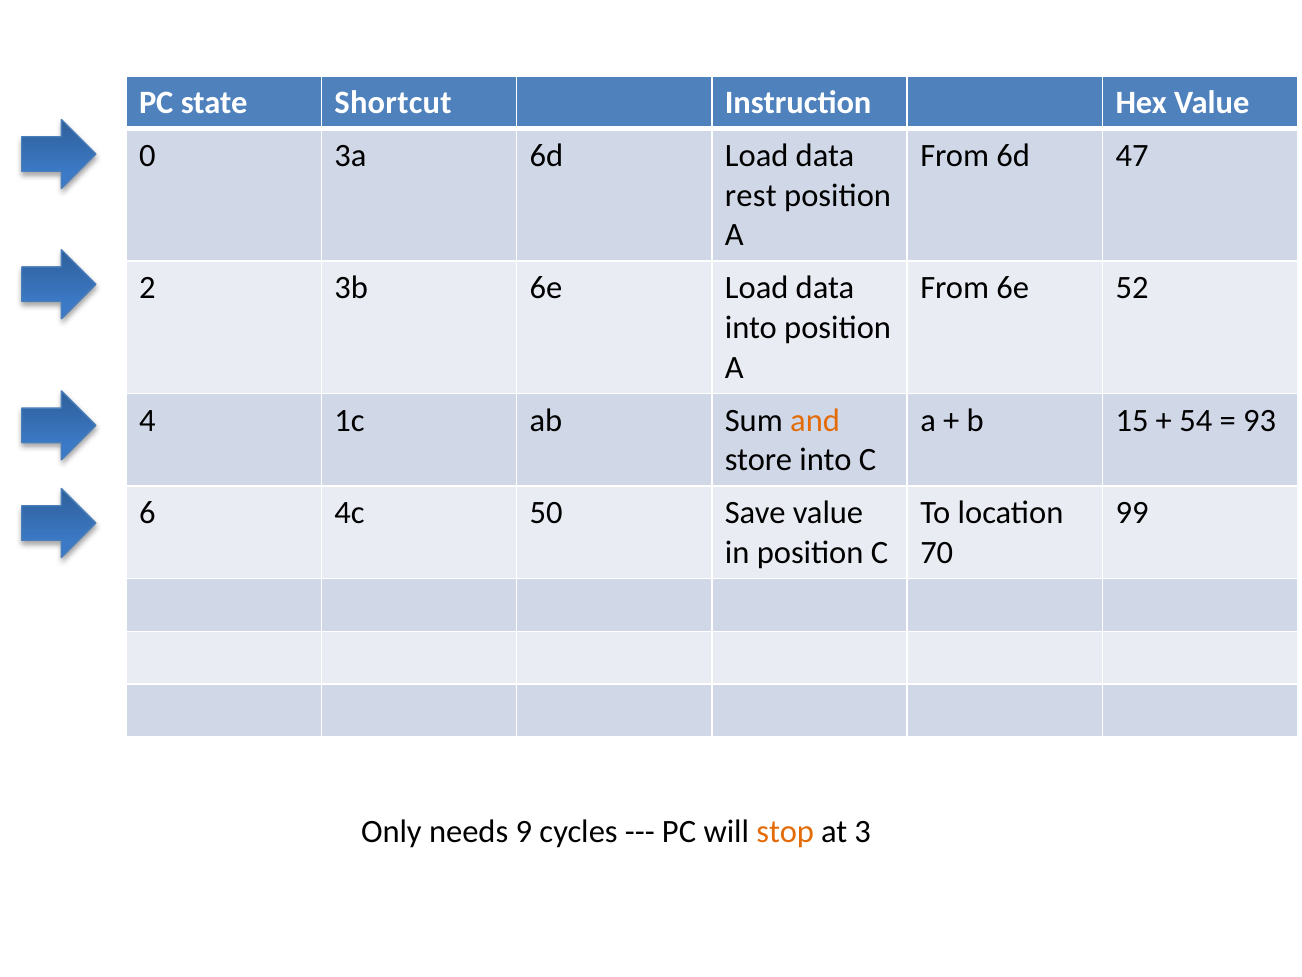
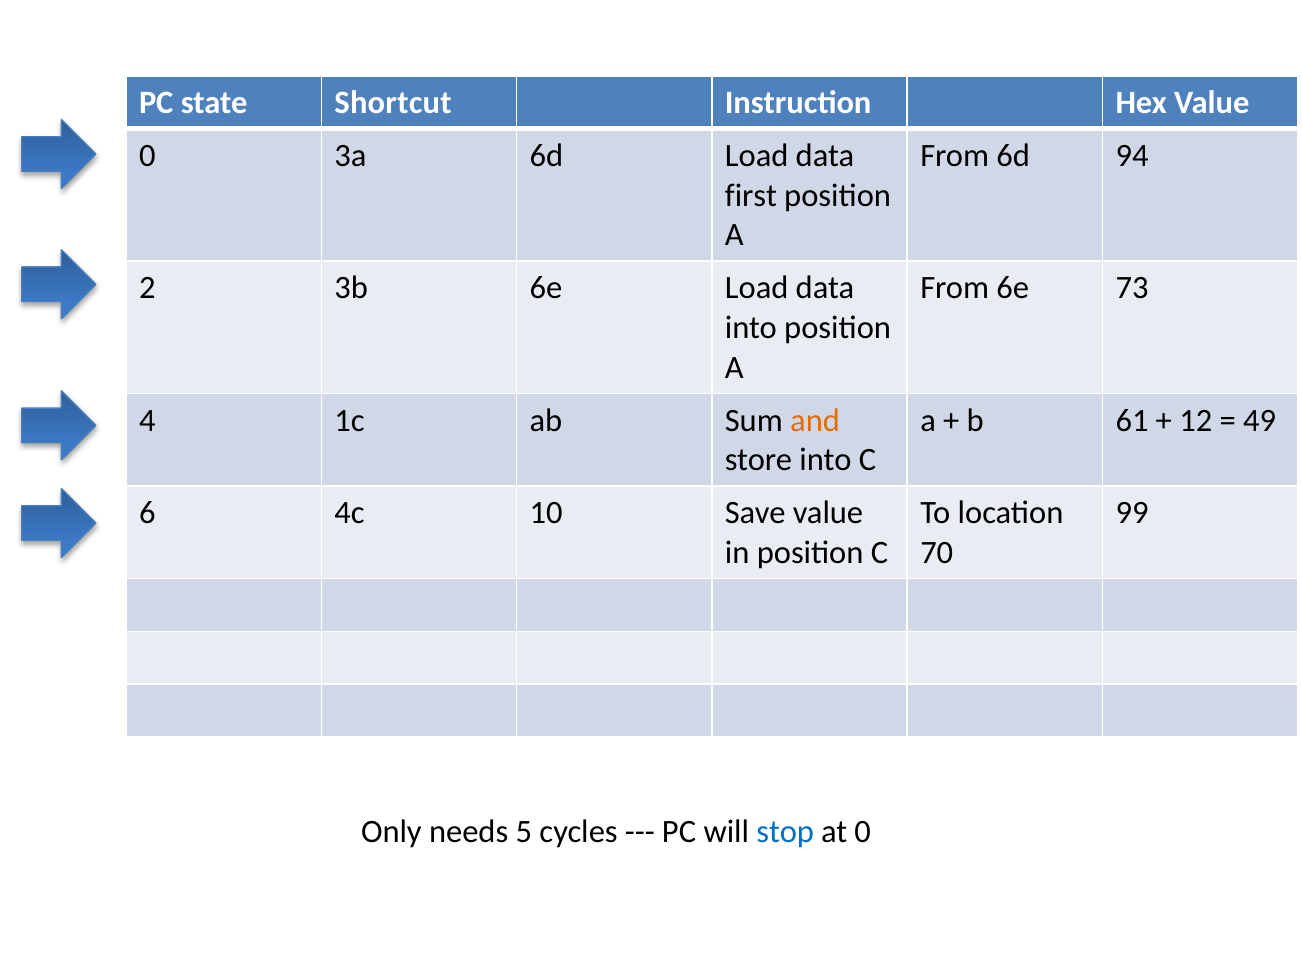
47: 47 -> 94
rest: rest -> first
52: 52 -> 73
15: 15 -> 61
54: 54 -> 12
93: 93 -> 49
50: 50 -> 10
9: 9 -> 5
stop colour: orange -> blue
at 3: 3 -> 0
